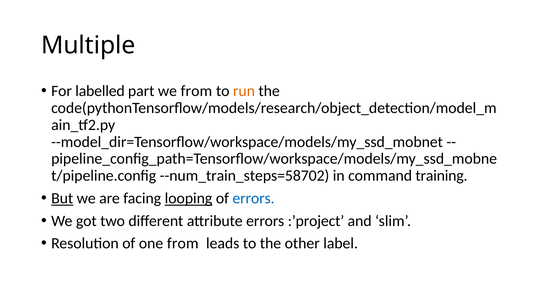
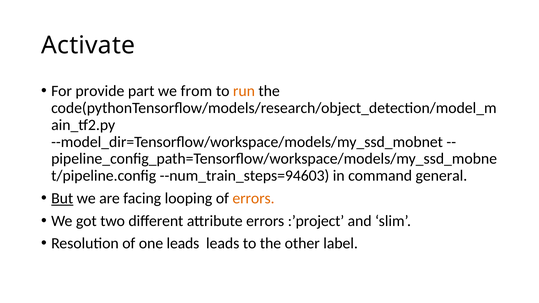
Multiple: Multiple -> Activate
labelled: labelled -> provide
--num_train_steps=58702: --num_train_steps=58702 -> --num_train_steps=94603
training: training -> general
looping underline: present -> none
errors at (254, 198) colour: blue -> orange
one from: from -> leads
